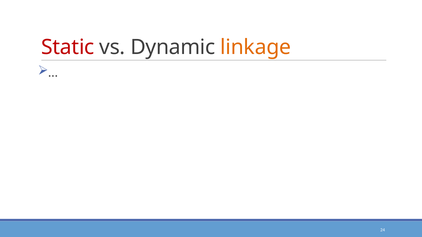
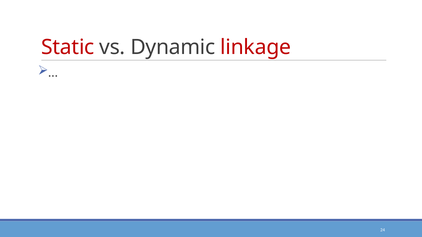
linkage colour: orange -> red
